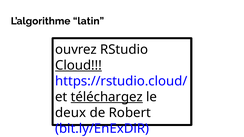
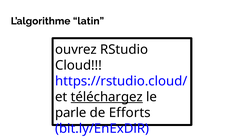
Cloud underline: present -> none
deux: deux -> parle
Robert: Robert -> Efforts
